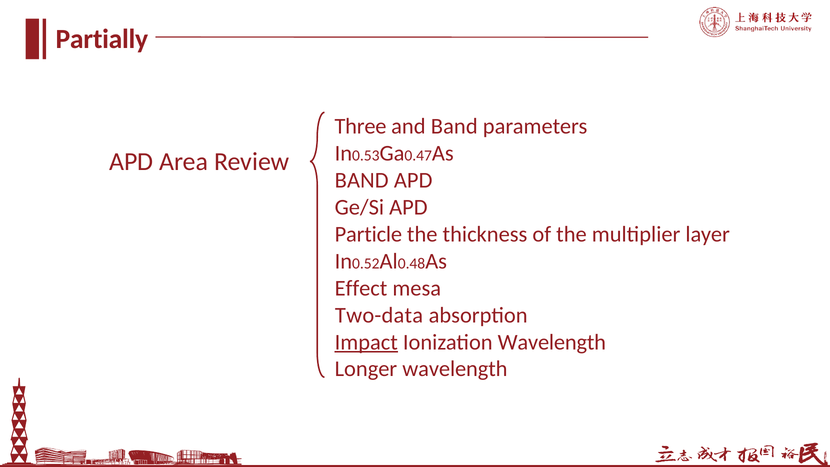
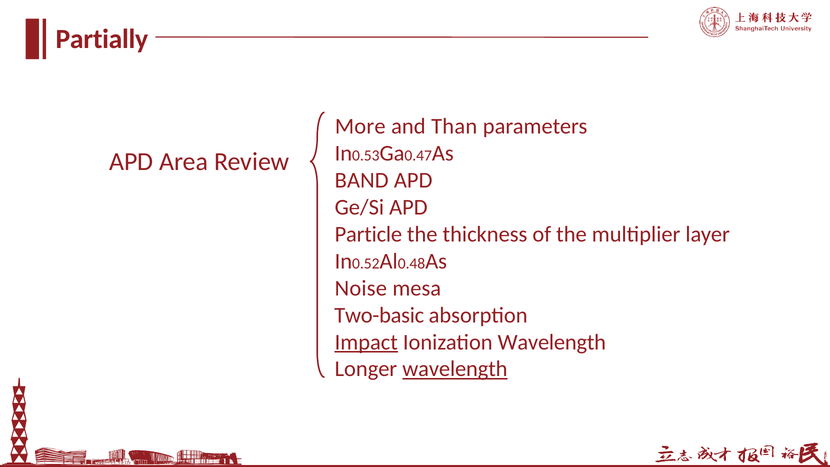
Three: Three -> More
and Band: Band -> Than
Effect: Effect -> Noise
Two-data: Two-data -> Two-basic
wavelength at (455, 369) underline: none -> present
